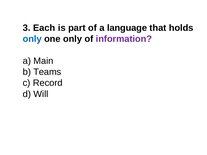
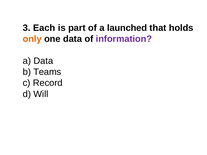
language: language -> launched
only at (32, 39) colour: blue -> orange
one only: only -> data
a Main: Main -> Data
